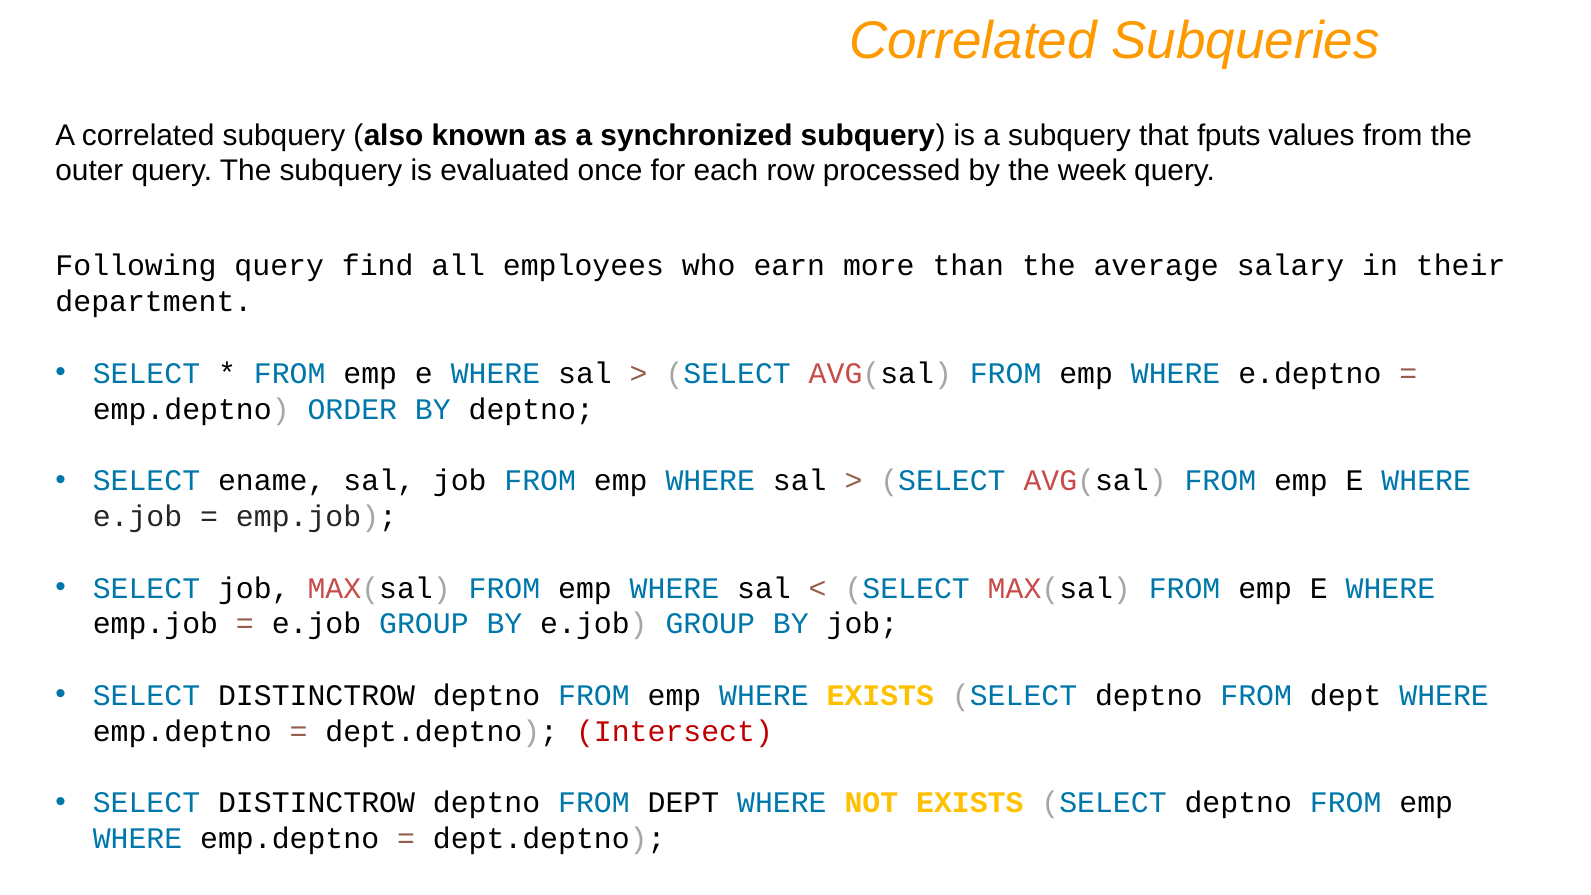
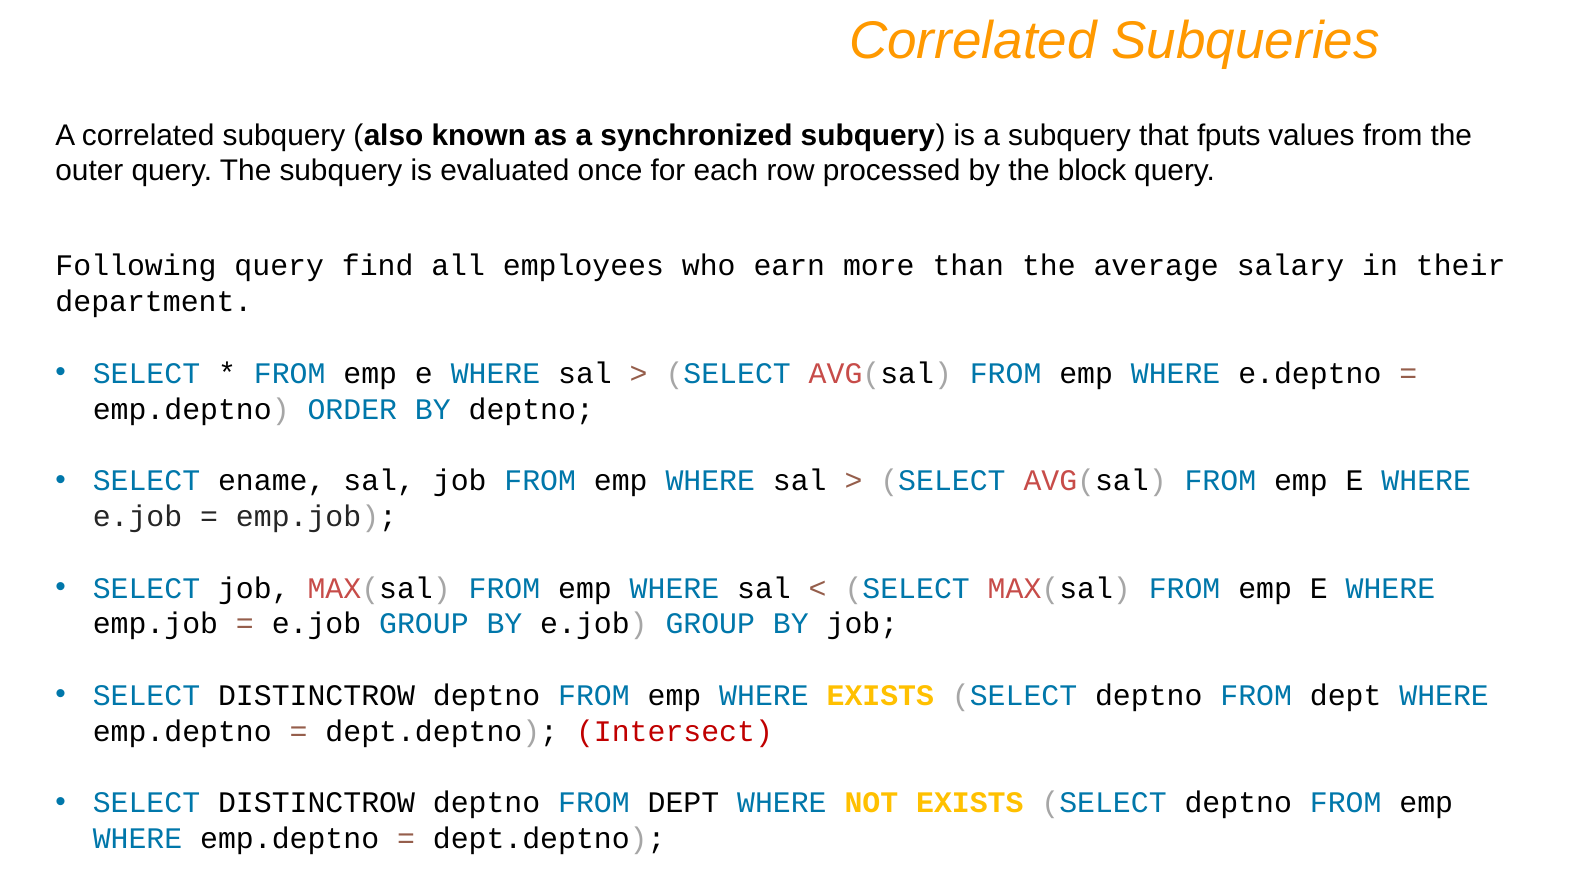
week: week -> block
